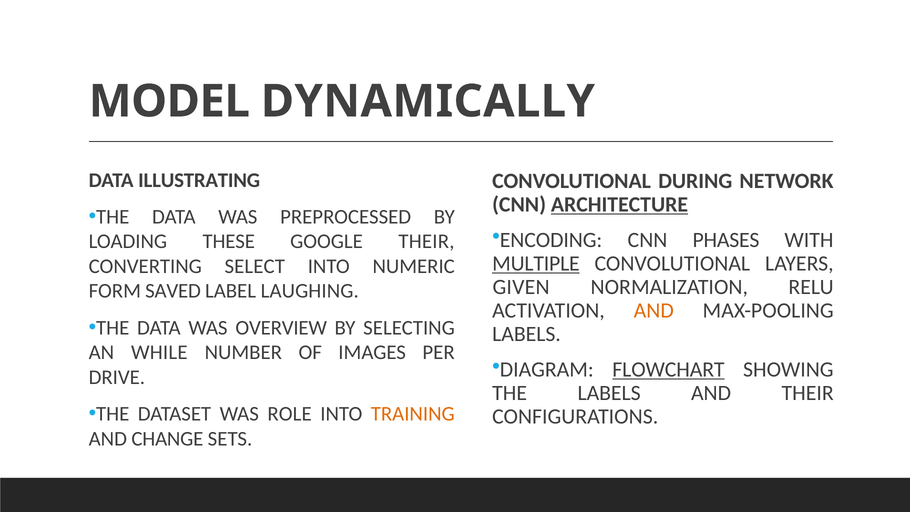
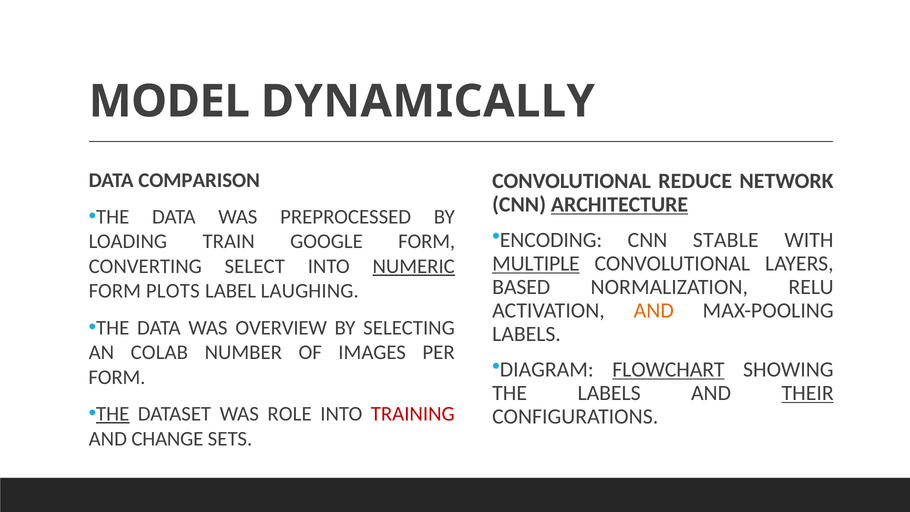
ILLUSTRATING: ILLUSTRATING -> COMPARISON
DURING: DURING -> REDUCE
PHASES: PHASES -> STABLE
THESE: THESE -> TRAIN
GOOGLE THEIR: THEIR -> FORM
NUMERIC underline: none -> present
GIVEN: GIVEN -> BASED
SAVED: SAVED -> PLOTS
WHILE: WHILE -> COLAB
DRIVE at (117, 377): DRIVE -> FORM
THEIR at (808, 393) underline: none -> present
THE at (113, 414) underline: none -> present
TRAINING colour: orange -> red
